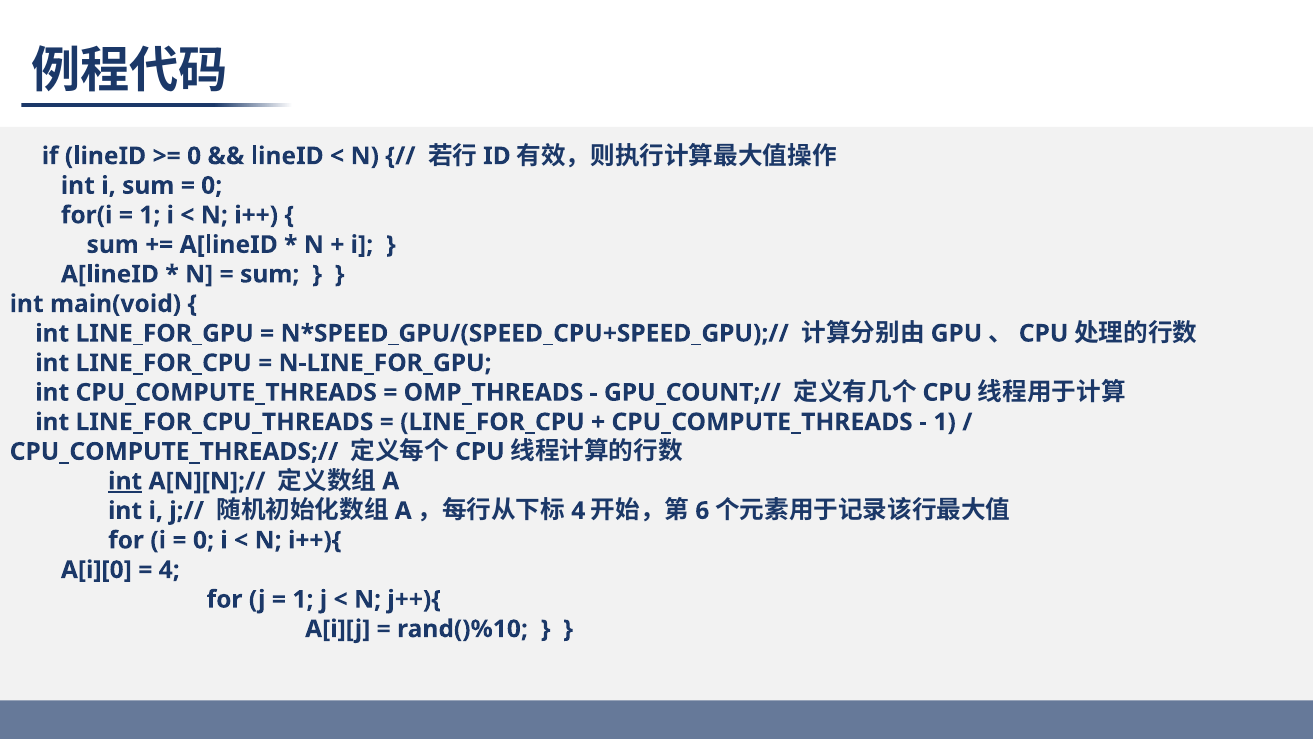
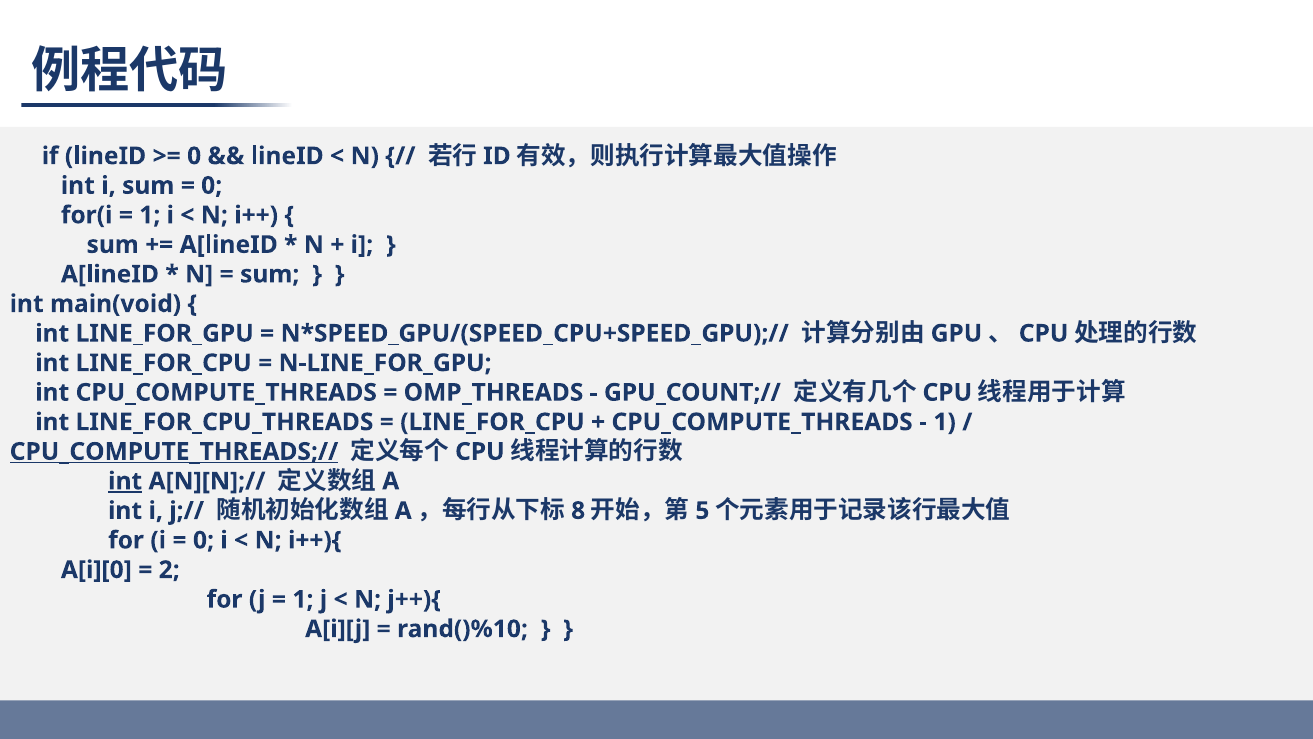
CPU_COMPUTE_THREADS;// underline: none -> present
4 at (578, 510): 4 -> 8
6: 6 -> 5
4 at (169, 570): 4 -> 2
